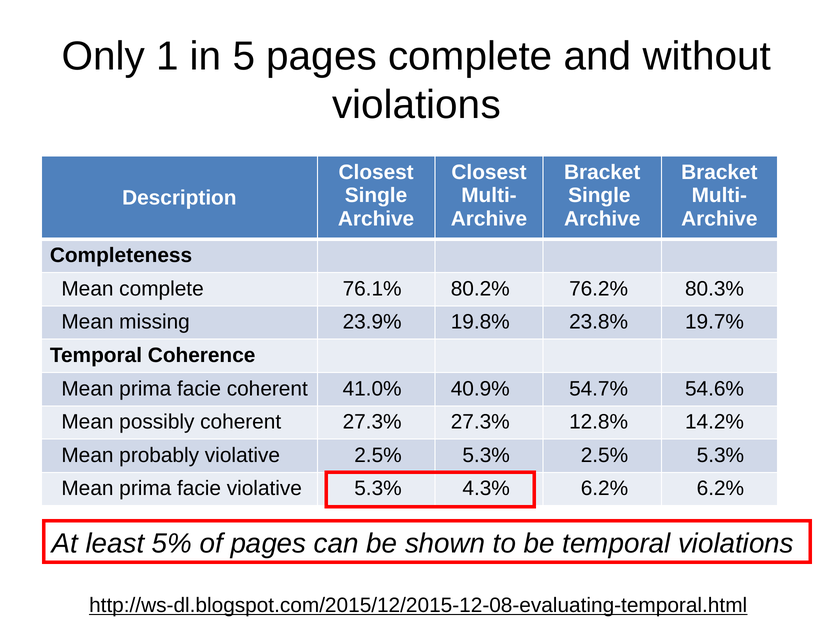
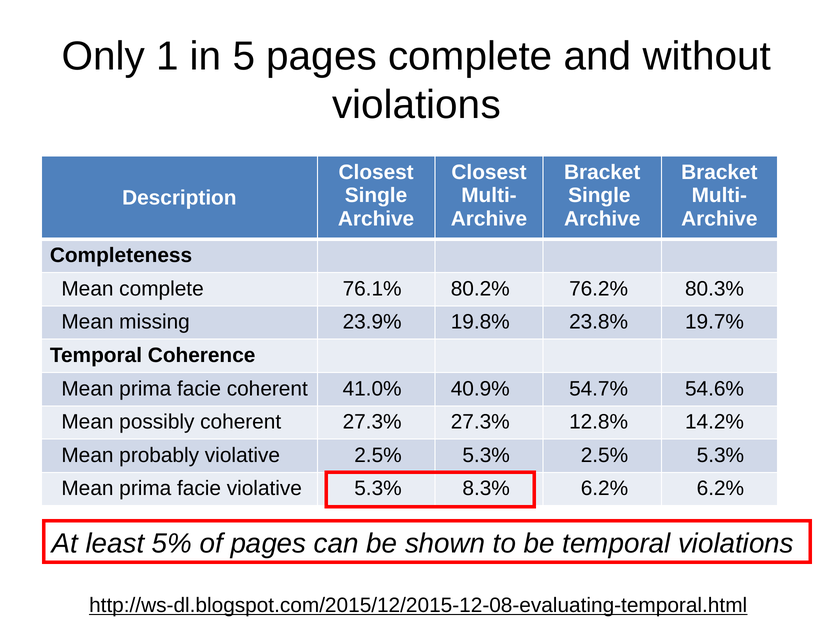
4.3%: 4.3% -> 8.3%
